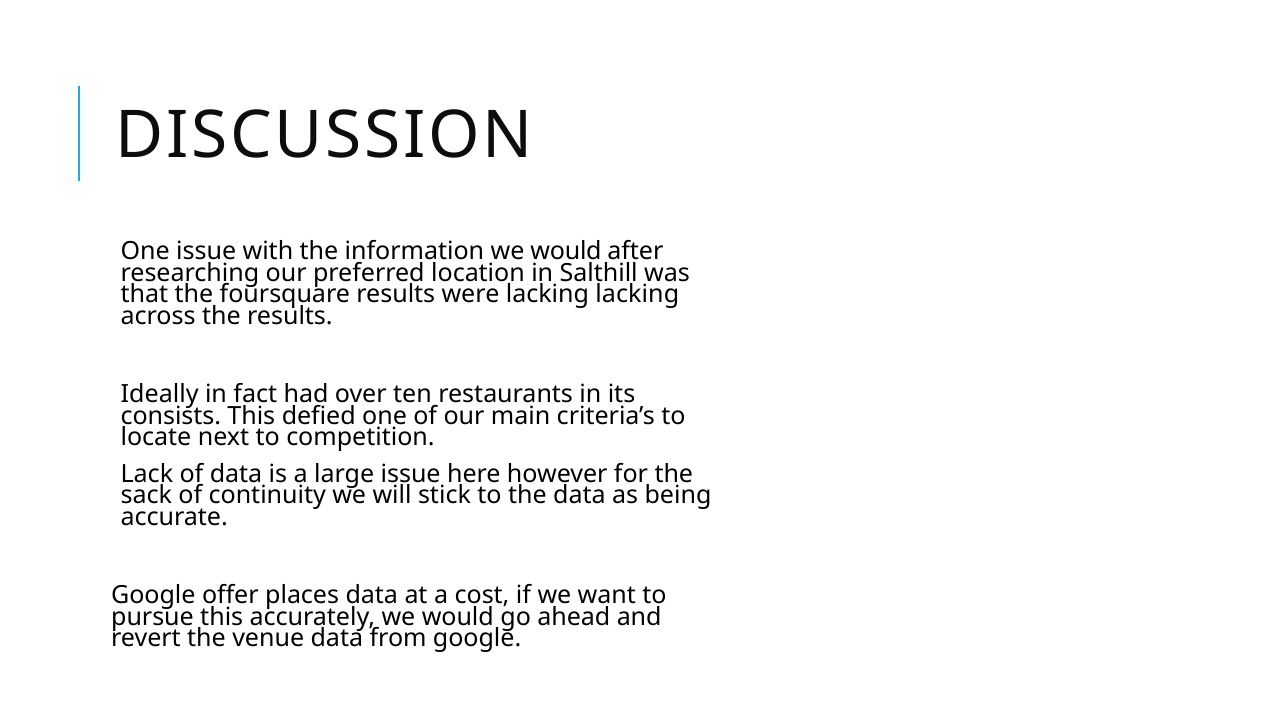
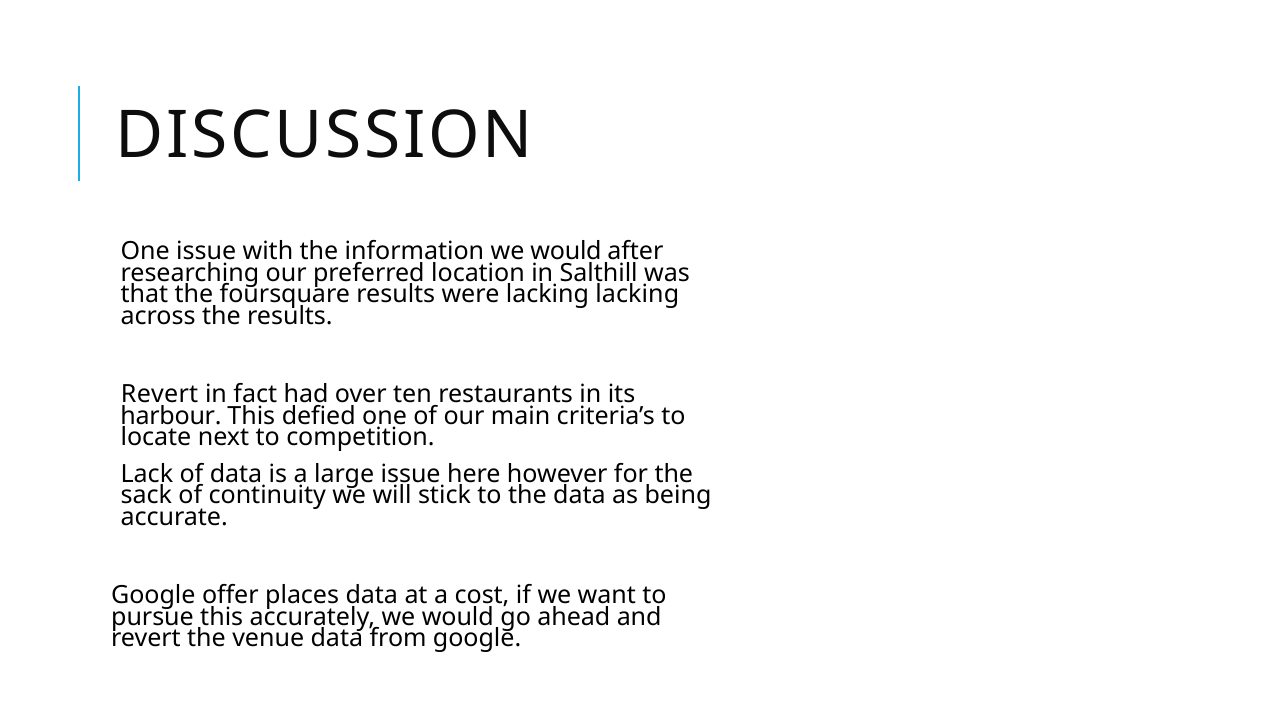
Ideally at (160, 395): Ideally -> Revert
consists: consists -> harbour
